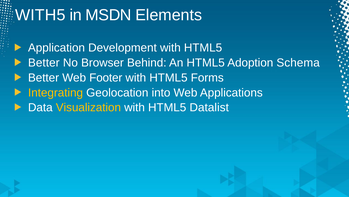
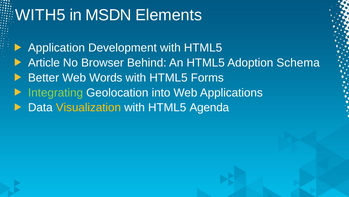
Better at (44, 63): Better -> Article
Footer: Footer -> Words
Integrating colour: yellow -> light green
Datalist: Datalist -> Agenda
